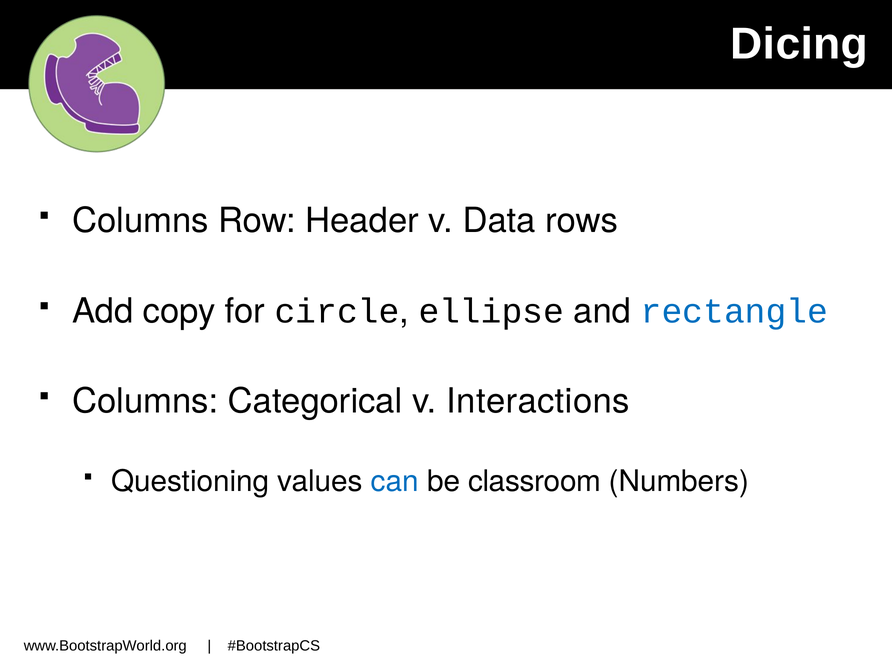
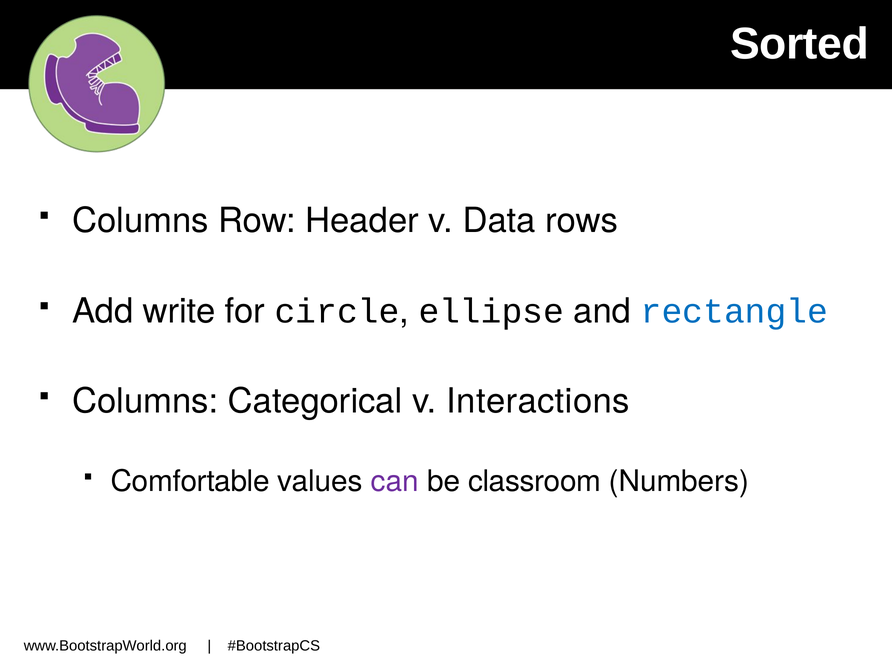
Dicing: Dicing -> Sorted
copy: copy -> write
Questioning: Questioning -> Comfortable
can colour: blue -> purple
